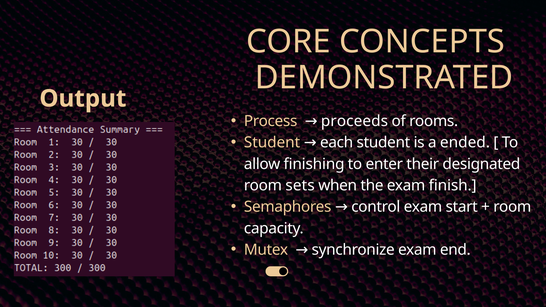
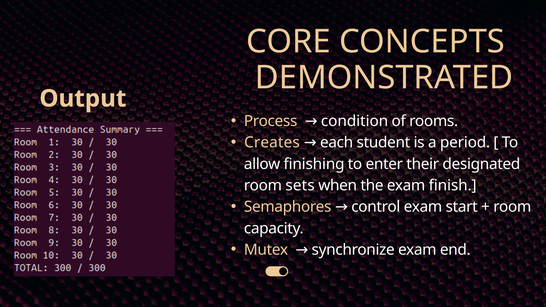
proceeds: proceeds -> condition
Student at (272, 143): Student -> Creates
ended: ended -> period
